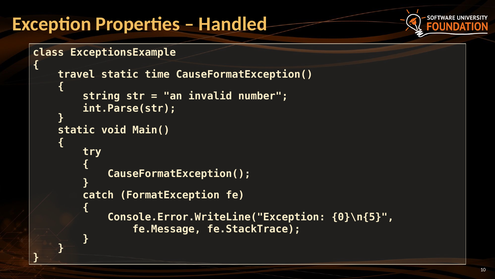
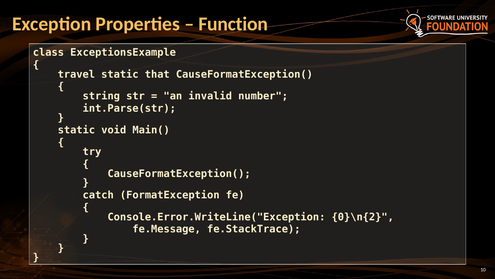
Handled: Handled -> Function
time: time -> that
0}\n{5: 0}\n{5 -> 0}\n{2
